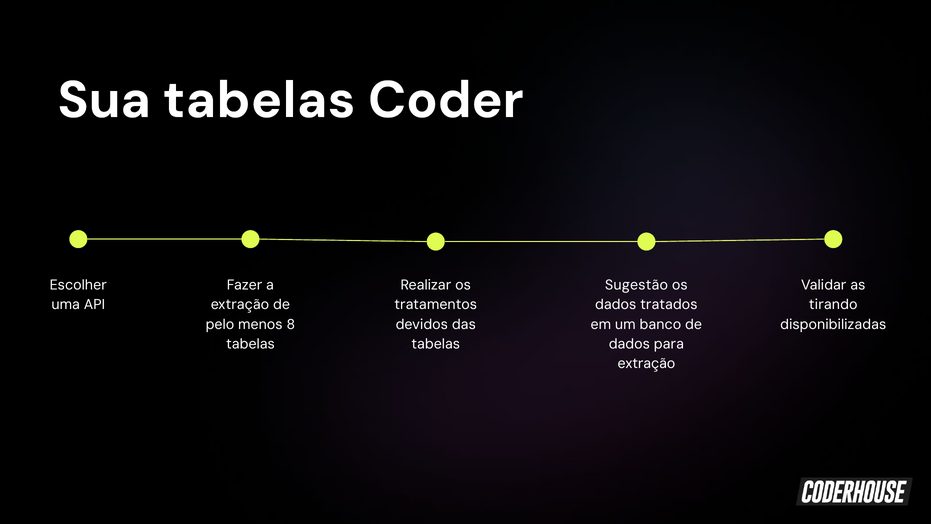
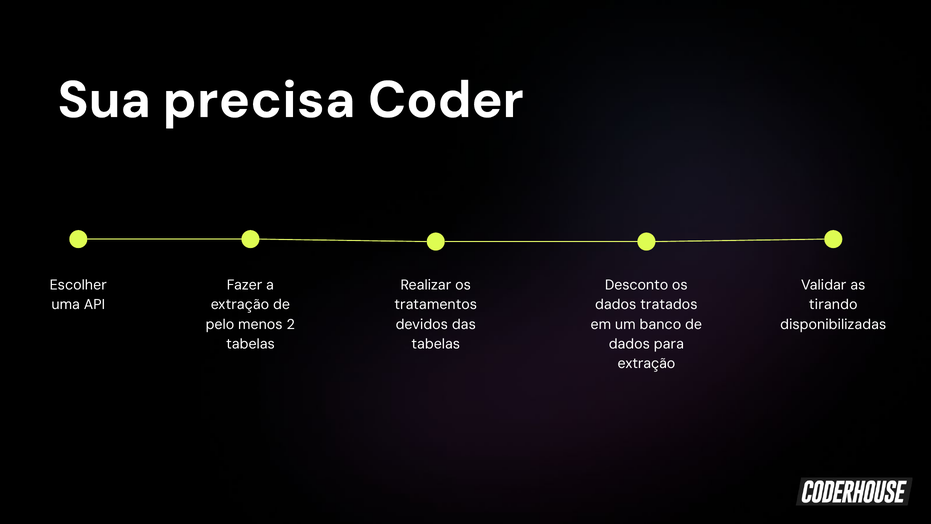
Sua tabelas: tabelas -> precisa
Sugestão: Sugestão -> Desconto
8: 8 -> 2
